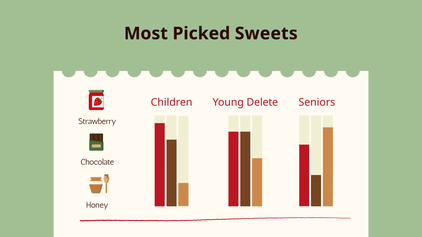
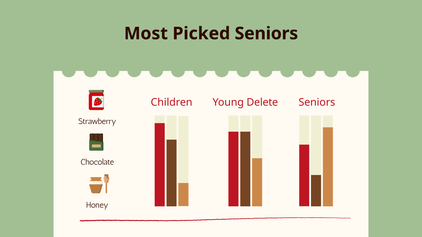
Picked Sweets: Sweets -> Seniors
